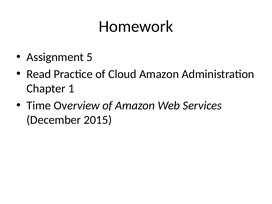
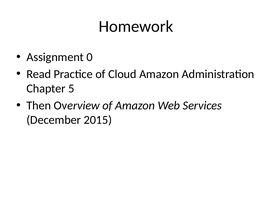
5: 5 -> 0
1: 1 -> 5
Time: Time -> Then
